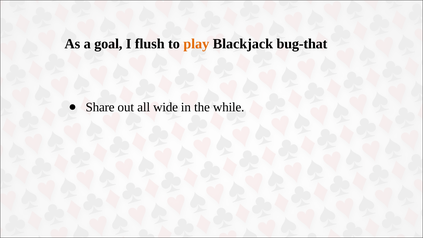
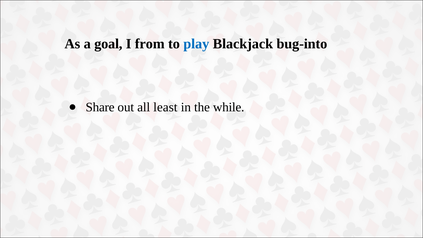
flush: flush -> from
play colour: orange -> blue
bug-that: bug-that -> bug-into
wide: wide -> least
